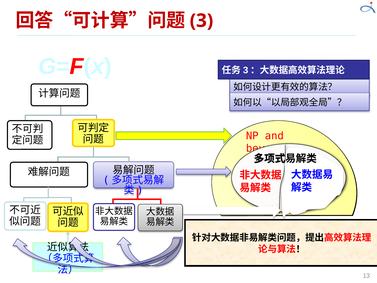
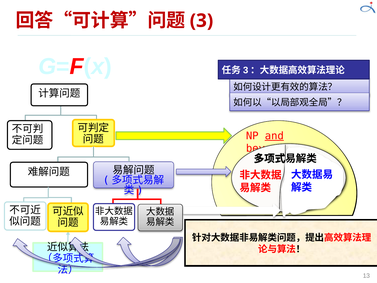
and underline: none -> present
